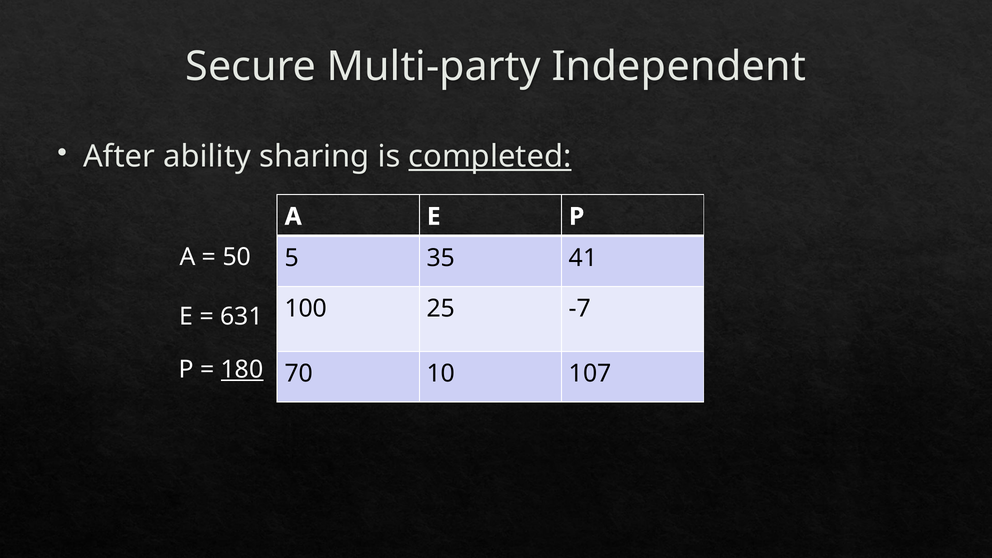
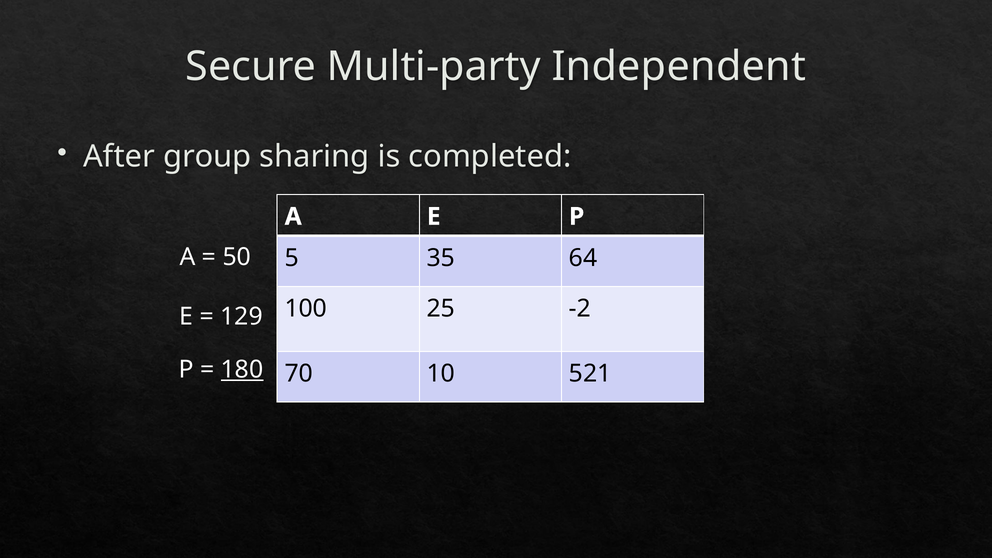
ability: ability -> group
completed underline: present -> none
41: 41 -> 64
-7: -7 -> -2
631: 631 -> 129
107: 107 -> 521
